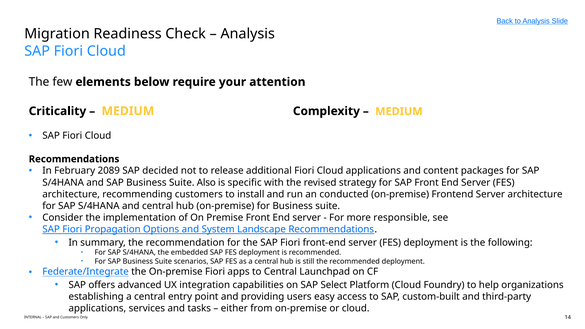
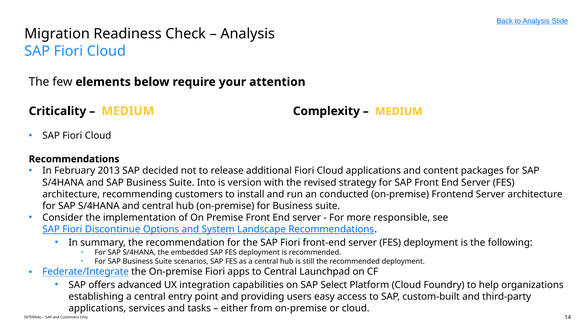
2089: 2089 -> 2013
Also: Also -> Into
specific: specific -> version
Propagation: Propagation -> Discontinue
